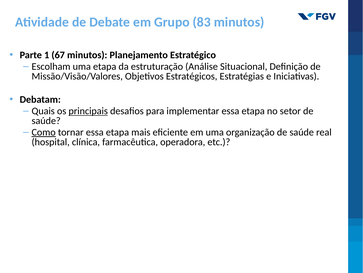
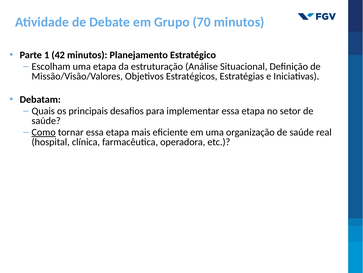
83: 83 -> 70
67: 67 -> 42
principais underline: present -> none
